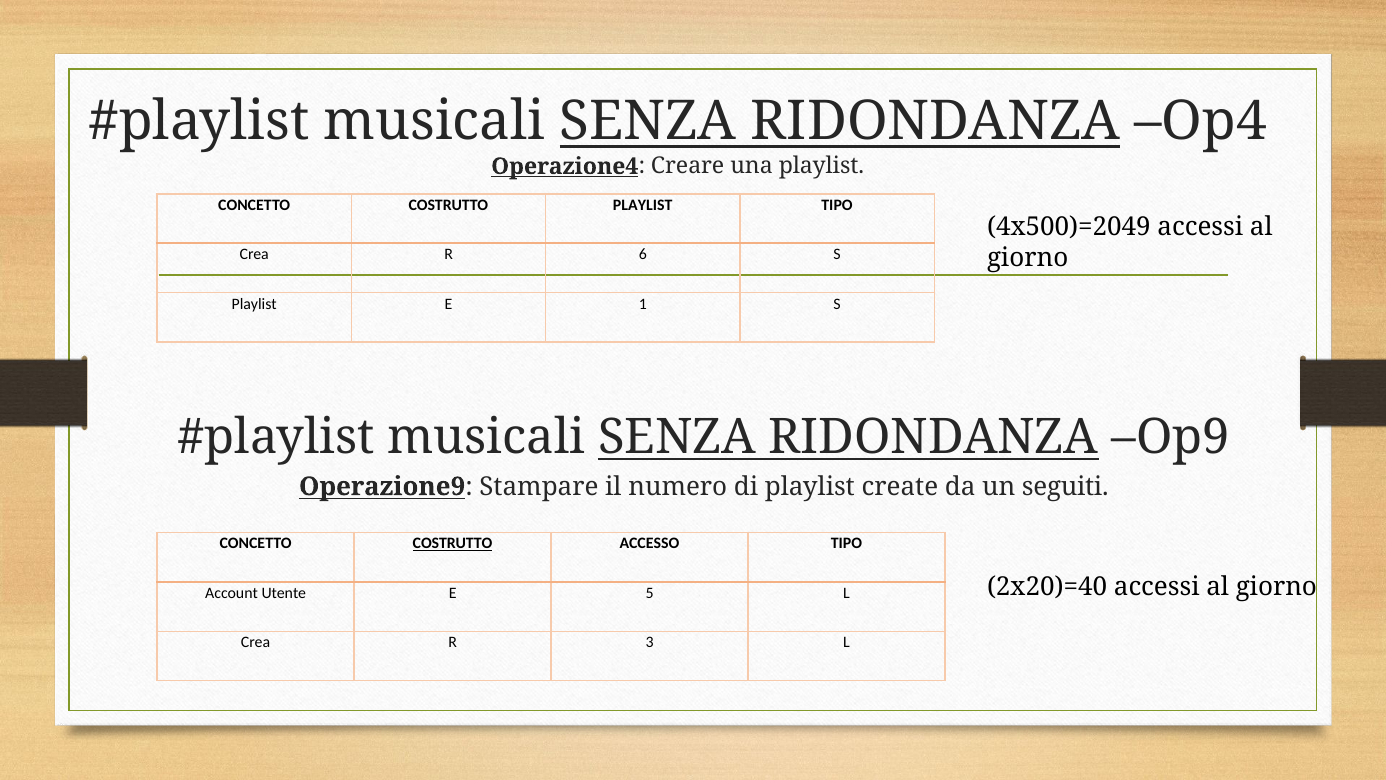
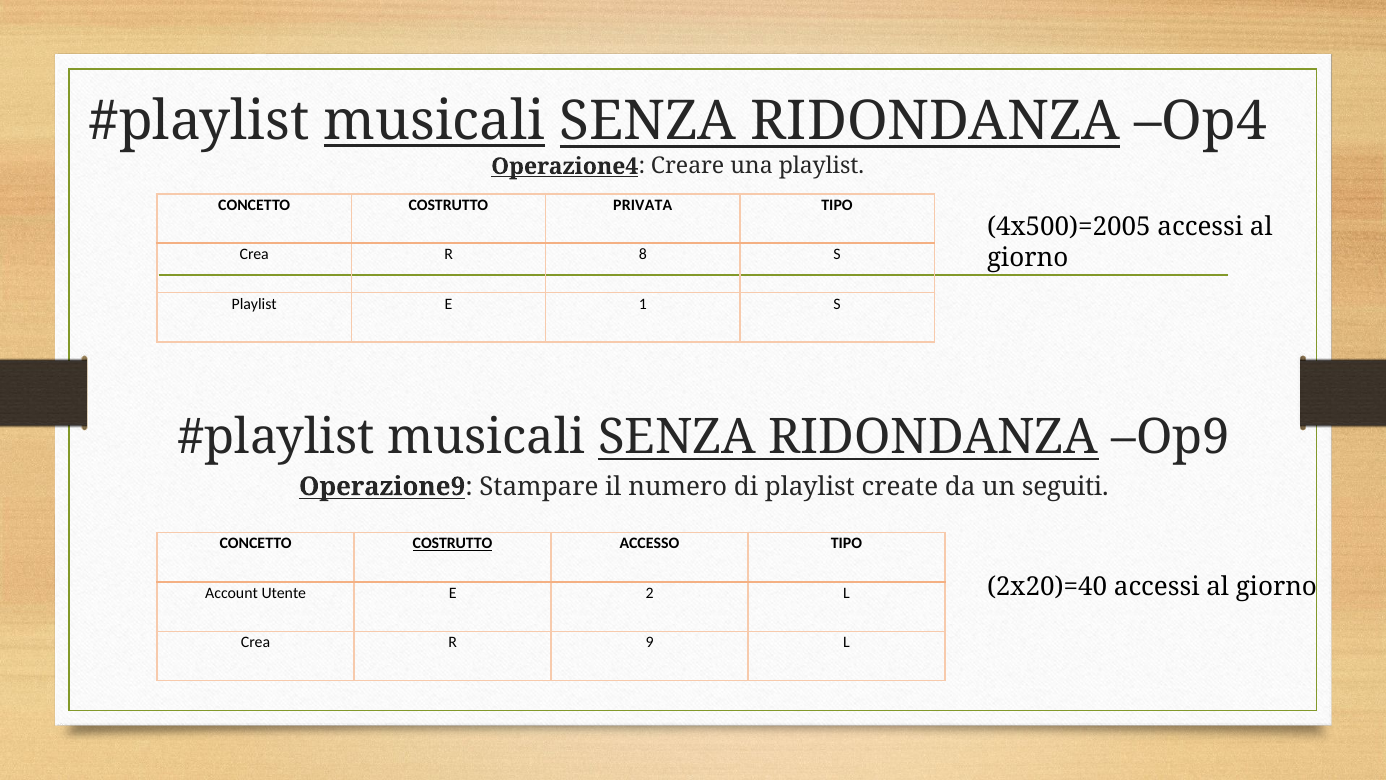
musicali at (434, 122) underline: none -> present
COSTRUTTO PLAYLIST: PLAYLIST -> PRIVATA
4x500)=2049: 4x500)=2049 -> 4x500)=2005
6: 6 -> 8
5: 5 -> 2
3: 3 -> 9
